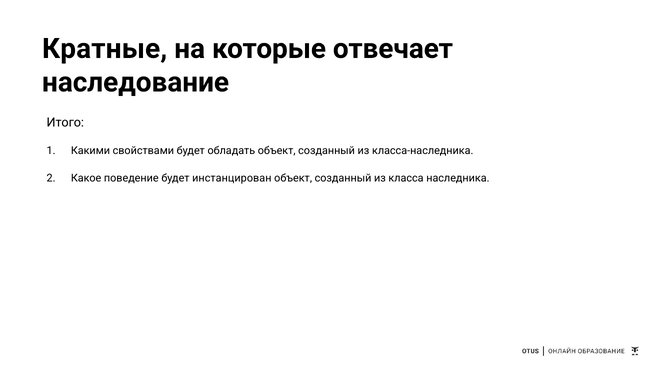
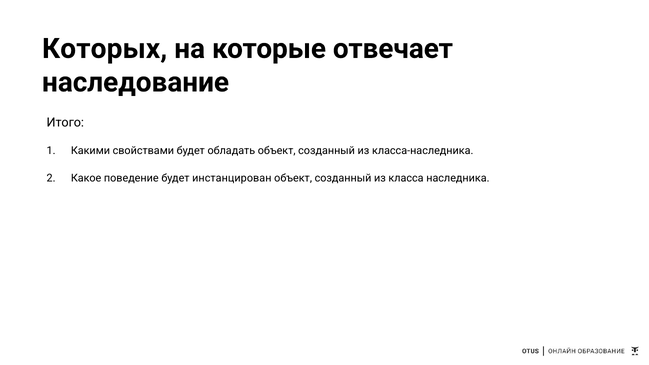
Кратные: Кратные -> Которых
